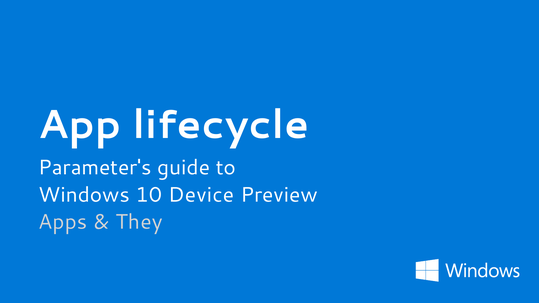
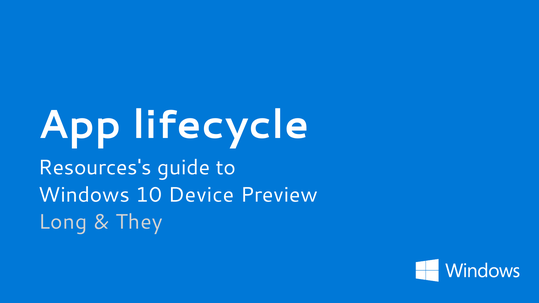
Parameter's: Parameter's -> Resources's
Apps: Apps -> Long
